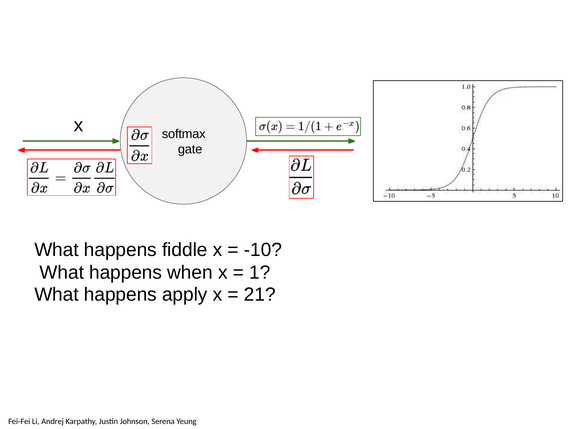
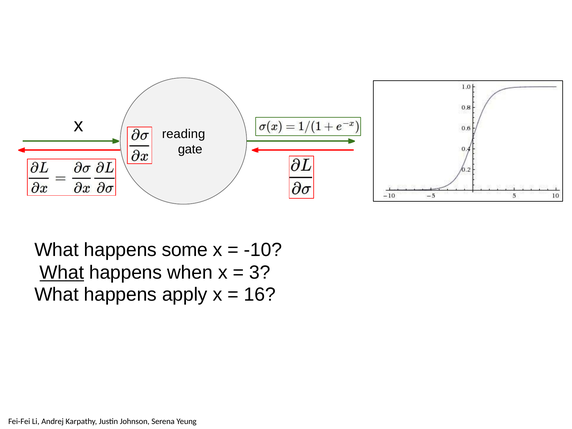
softmax: softmax -> reading
fiddle: fiddle -> some
What at (62, 273) underline: none -> present
1: 1 -> 3
21: 21 -> 16
